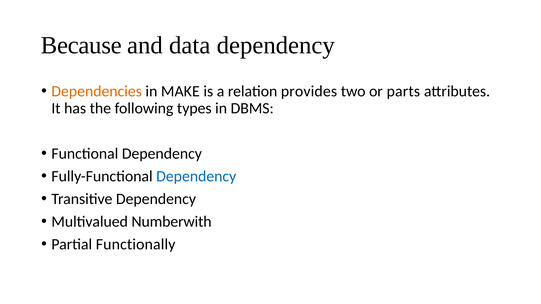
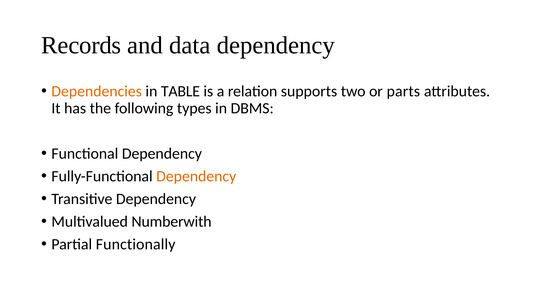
Because: Because -> Records
MAKE: MAKE -> TABLE
provides: provides -> supports
Dependency at (196, 177) colour: blue -> orange
